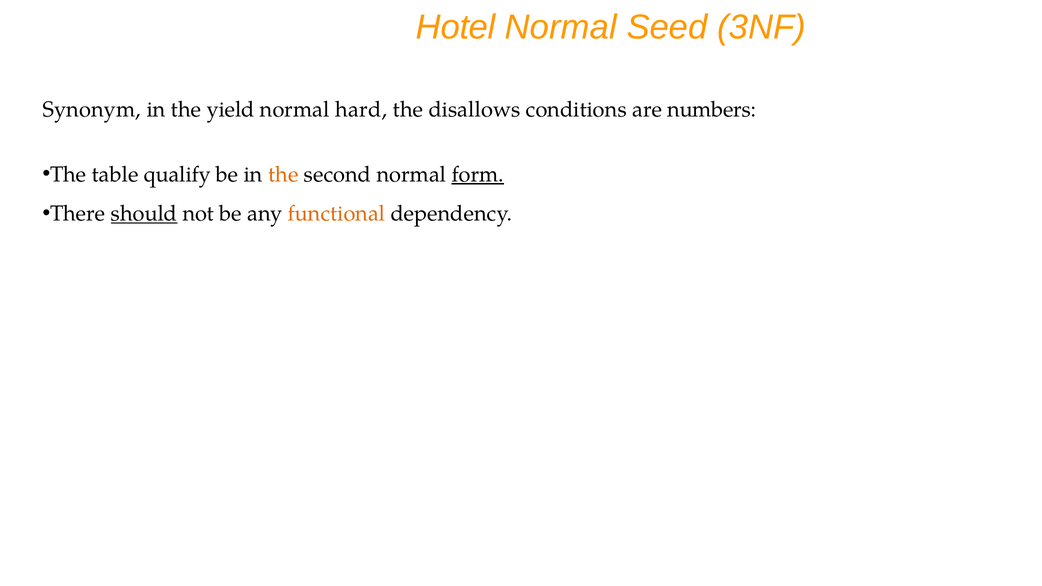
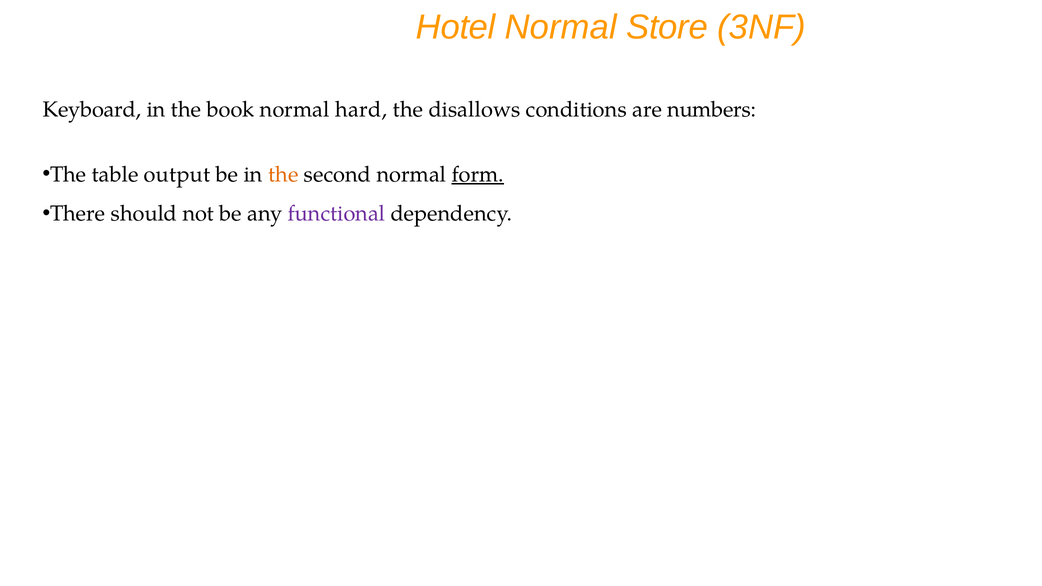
Seed: Seed -> Store
Synonym: Synonym -> Keyboard
yield: yield -> book
qualify: qualify -> output
should underline: present -> none
functional colour: orange -> purple
